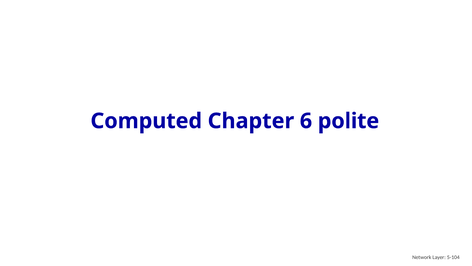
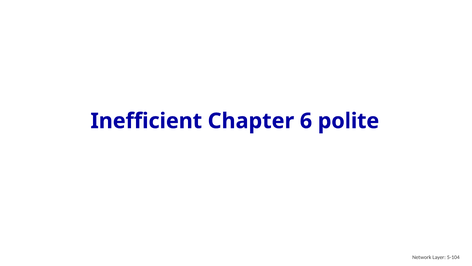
Computed: Computed -> Inefficient
